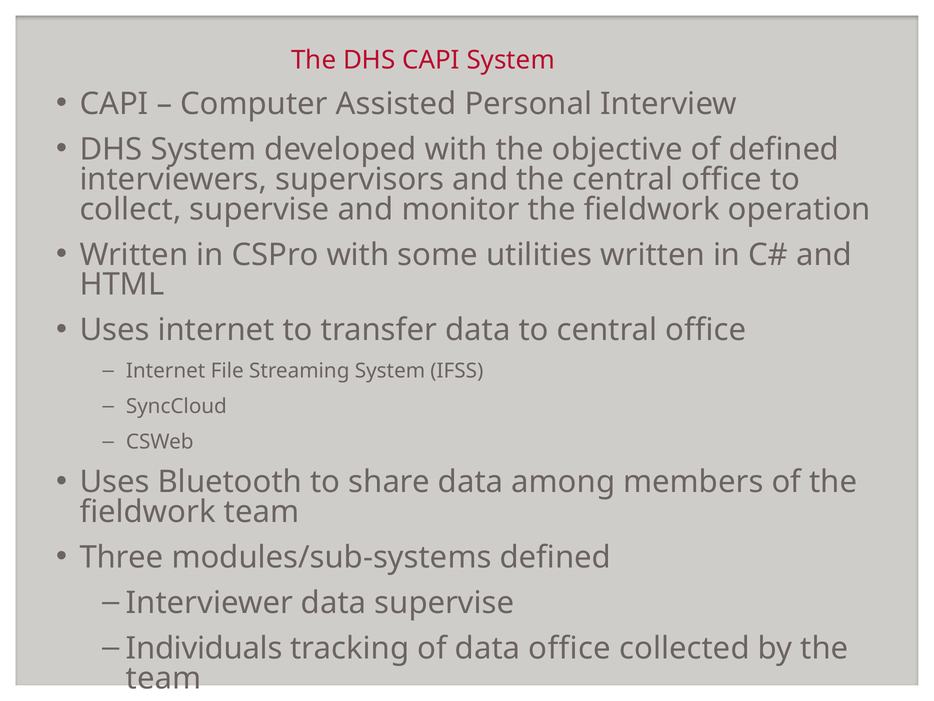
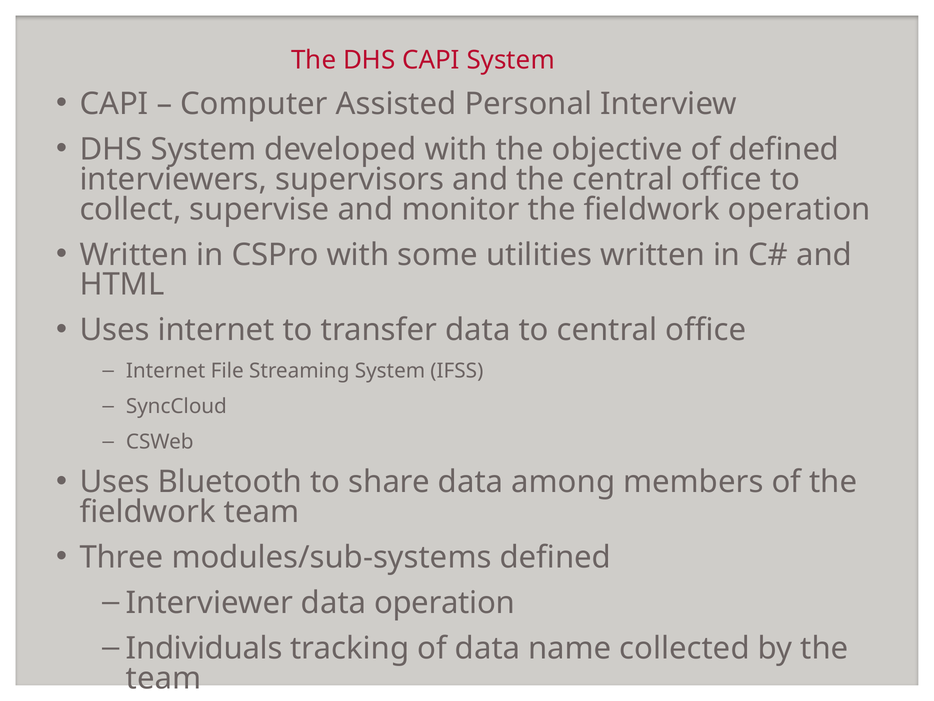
data supervise: supervise -> operation
data office: office -> name
